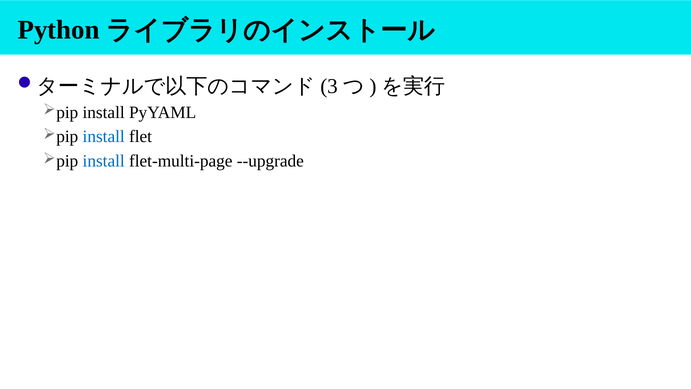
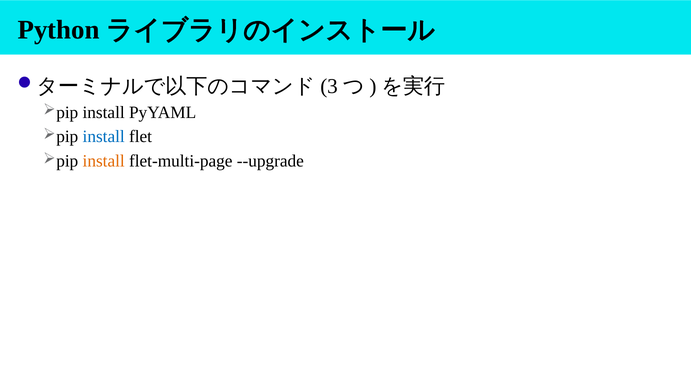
install at (104, 161) colour: blue -> orange
